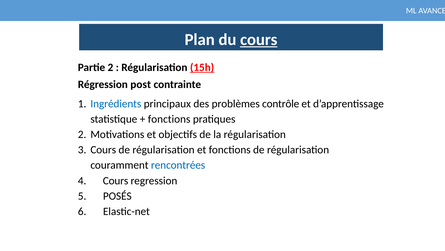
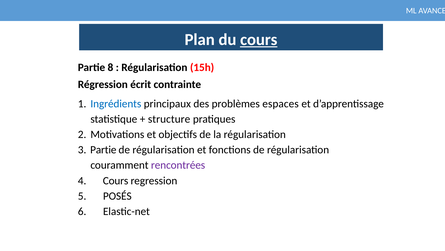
Partie 2: 2 -> 8
15h underline: present -> none
post: post -> écrit
contrôle: contrôle -> espaces
fonctions at (169, 119): fonctions -> structure
Cours at (103, 149): Cours -> Partie
rencontrées colour: blue -> purple
